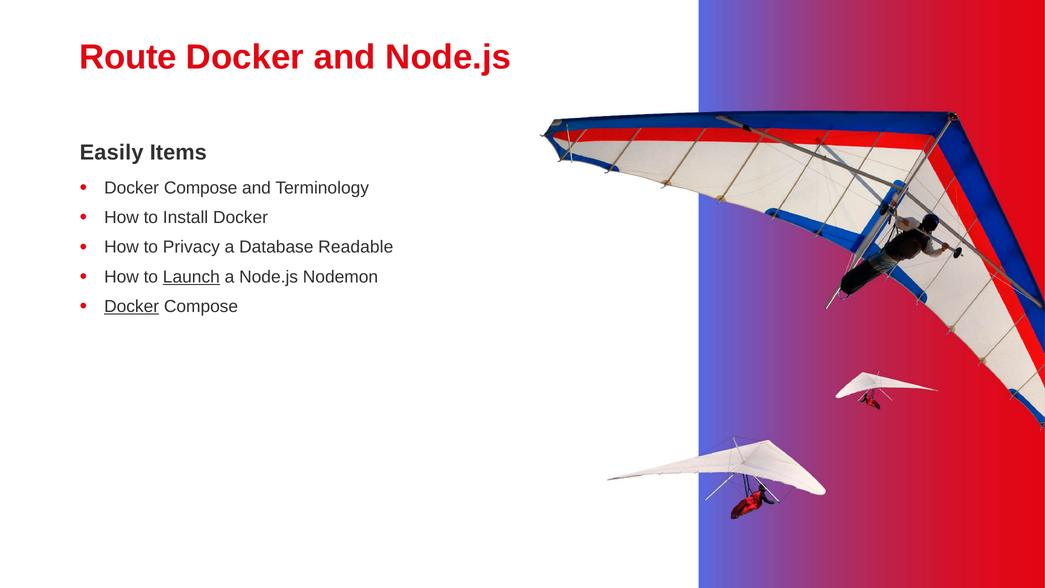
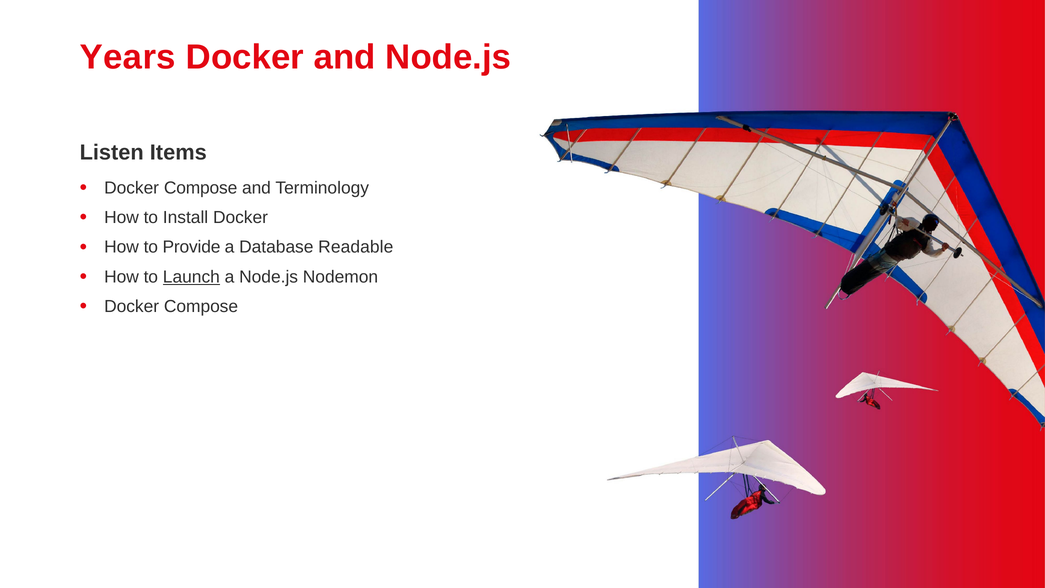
Route: Route -> Years
Easily: Easily -> Listen
Privacy: Privacy -> Provide
Docker at (132, 306) underline: present -> none
